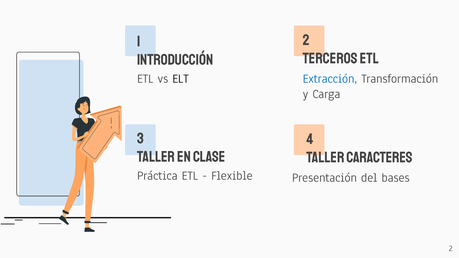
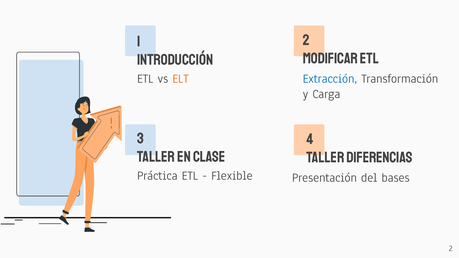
TERCEROS: TERCEROS -> MODIFICAR
ELT colour: black -> orange
CARACTERES: CARACTERES -> DIFERENCIAS
